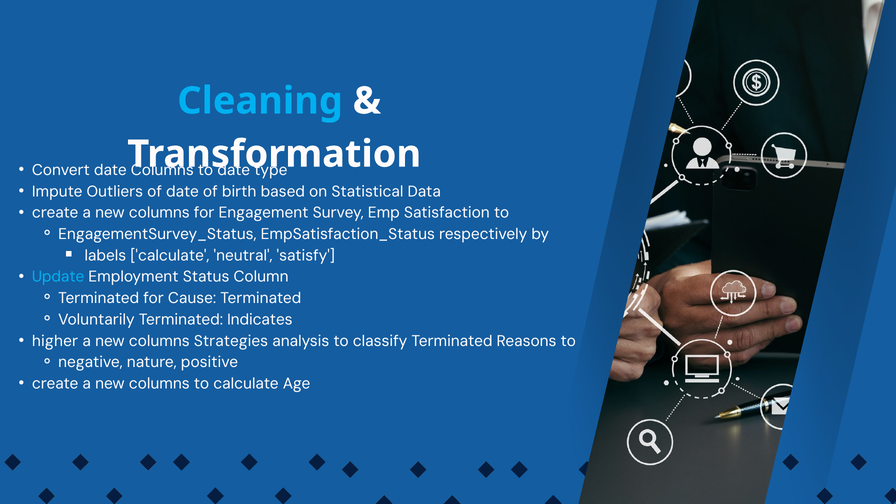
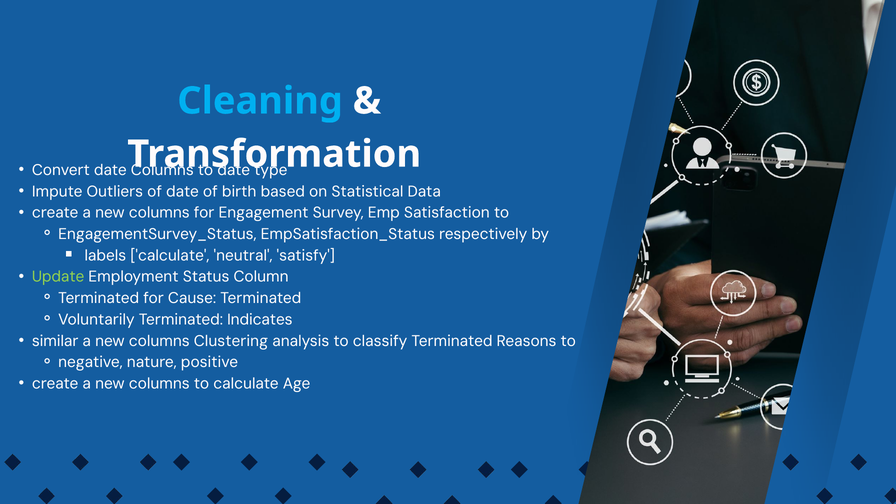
Update colour: light blue -> light green
higher: higher -> similar
Strategies: Strategies -> Clustering
